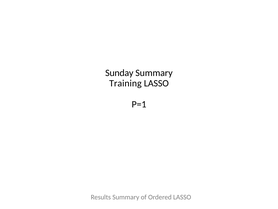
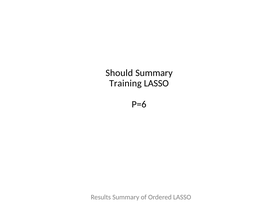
Sunday: Sunday -> Should
P=1: P=1 -> P=6
